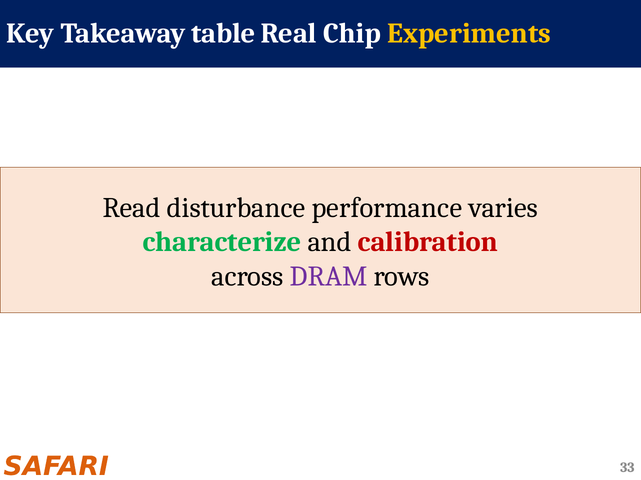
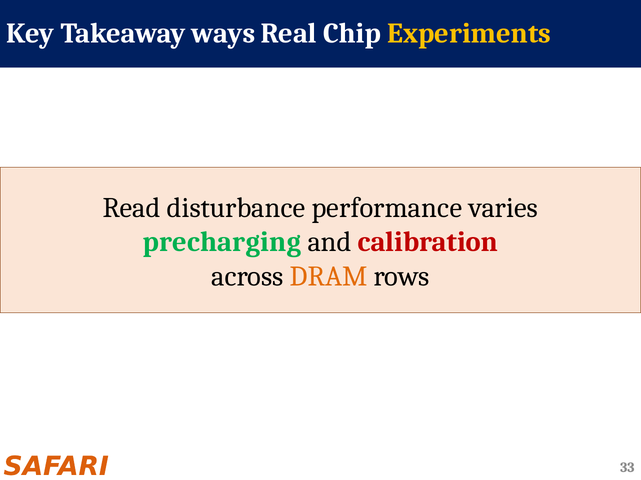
table: table -> ways
characterize: characterize -> precharging
DRAM colour: purple -> orange
